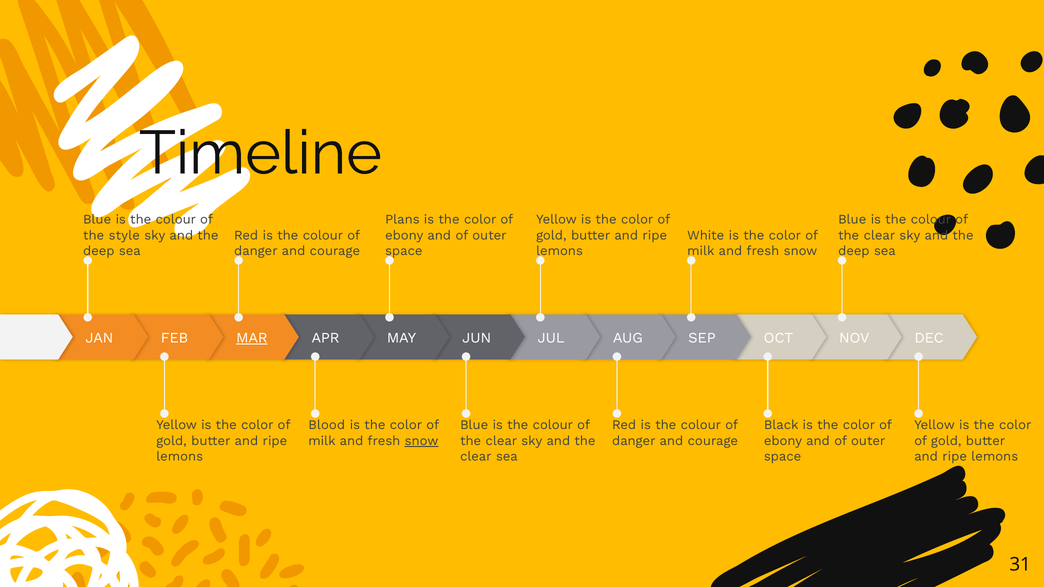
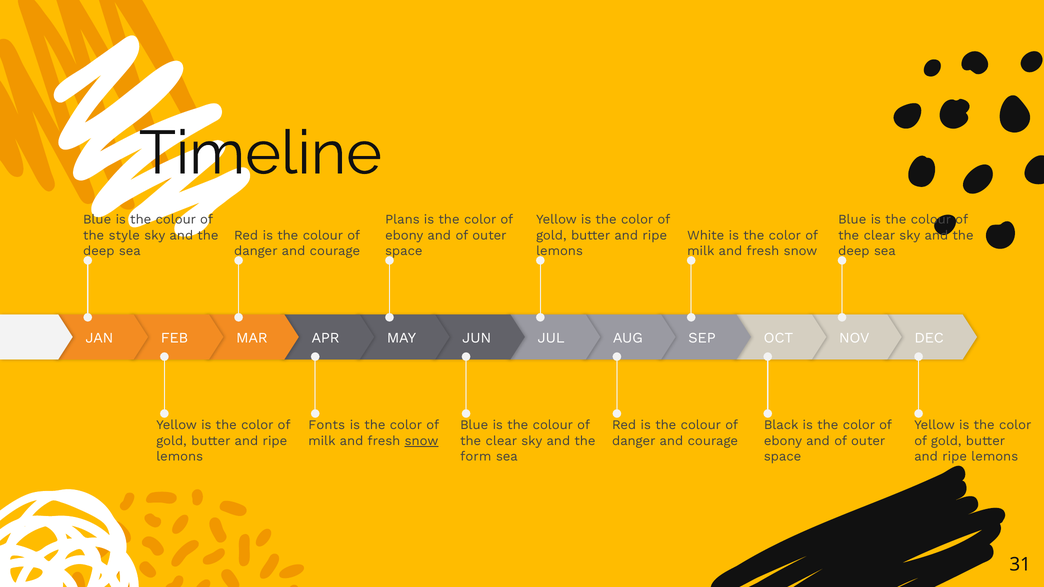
MAR underline: present -> none
Blood: Blood -> Fonts
clear at (476, 457): clear -> form
